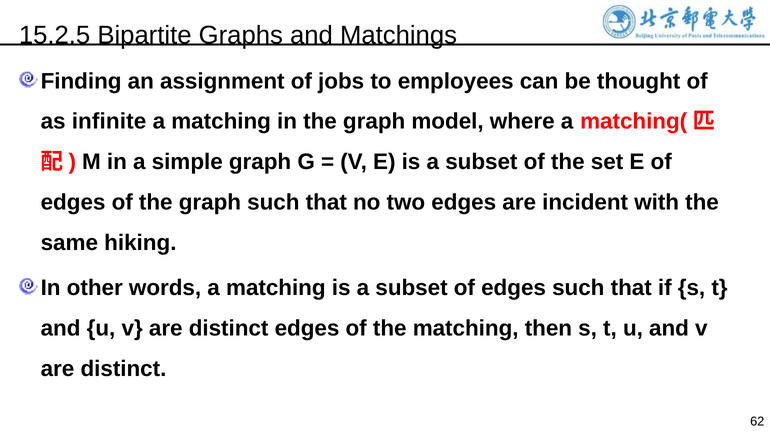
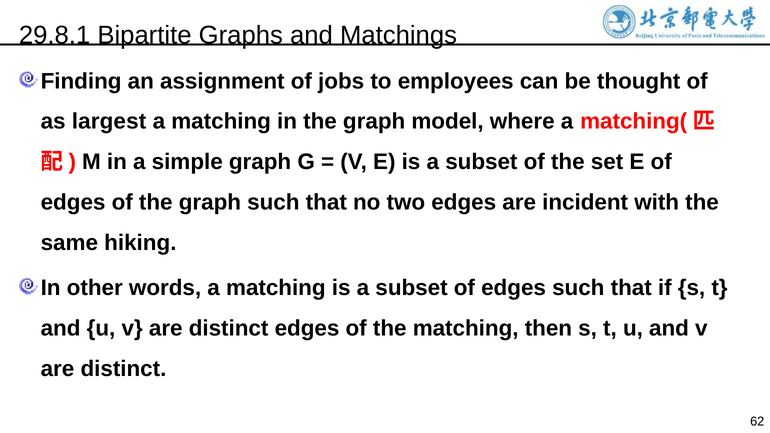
15.2.5: 15.2.5 -> 29.8.1
infinite: infinite -> largest
